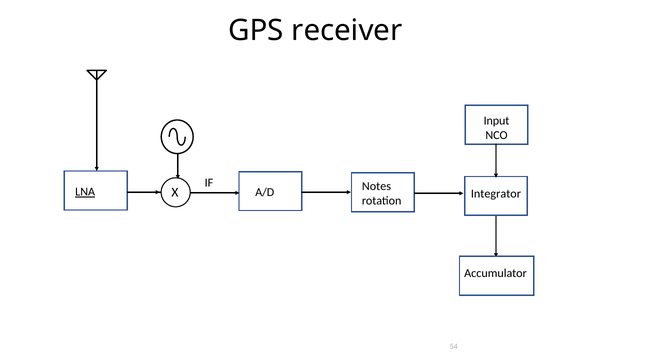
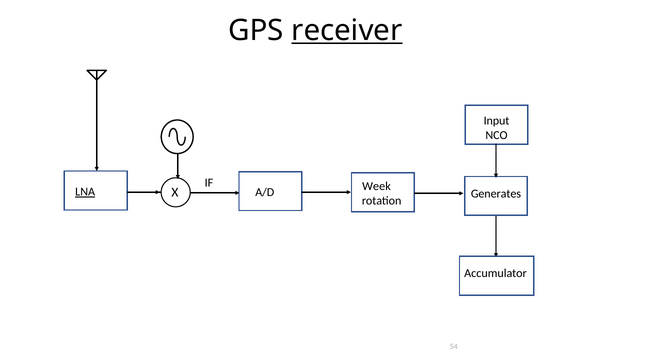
receiver underline: none -> present
Notes: Notes -> Week
Integrator: Integrator -> Generates
